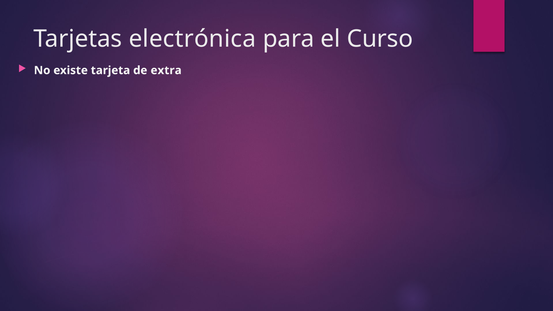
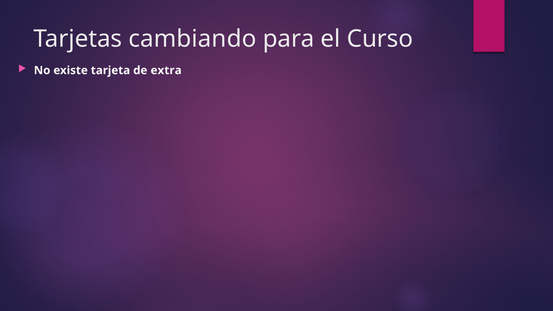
electrónica: electrónica -> cambiando
